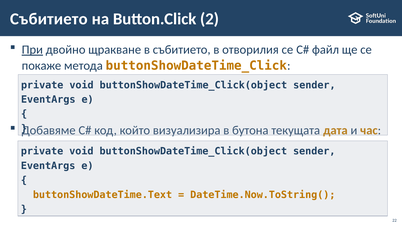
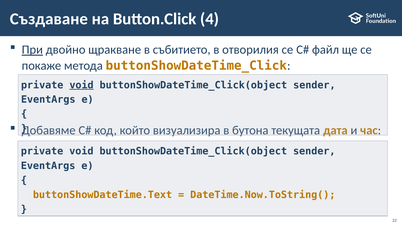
Събитието at (49, 19): Събитието -> Създаване
2: 2 -> 4
void at (82, 85) underline: none -> present
